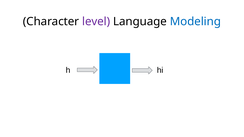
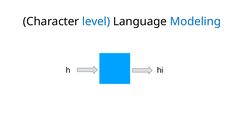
level colour: purple -> blue
